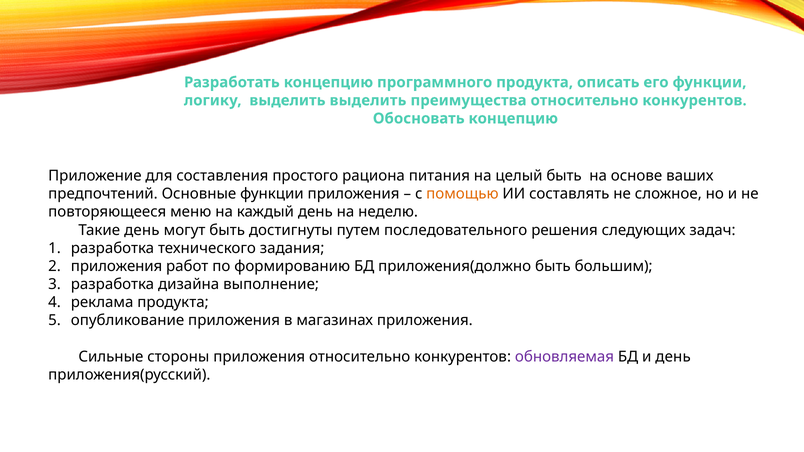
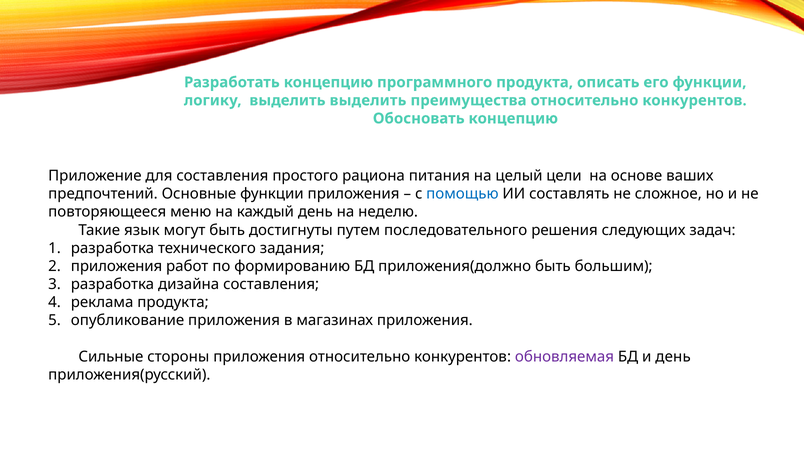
целый быть: быть -> цели
помощью colour: orange -> blue
Такие день: день -> язык
дизайна выполнение: выполнение -> составления
